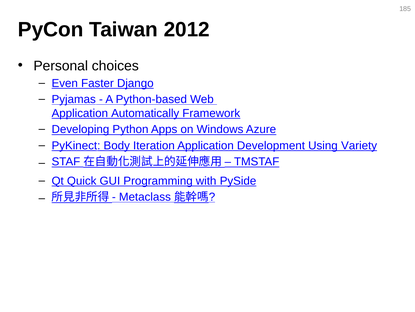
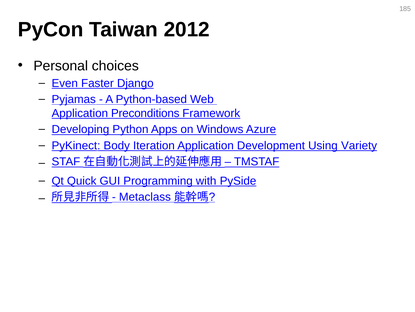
Automatically: Automatically -> Preconditions
